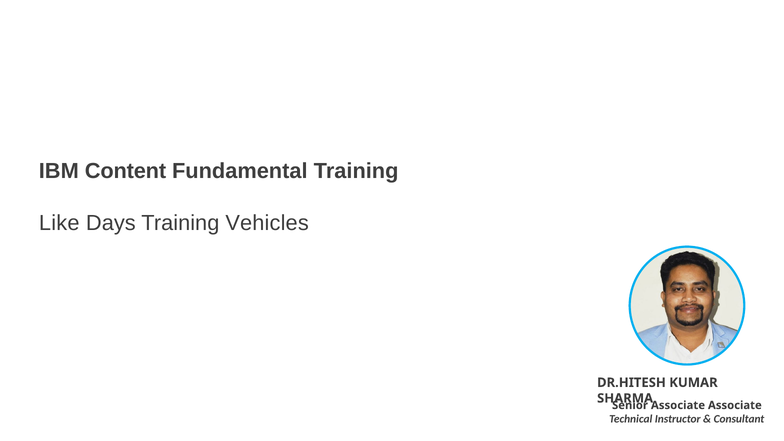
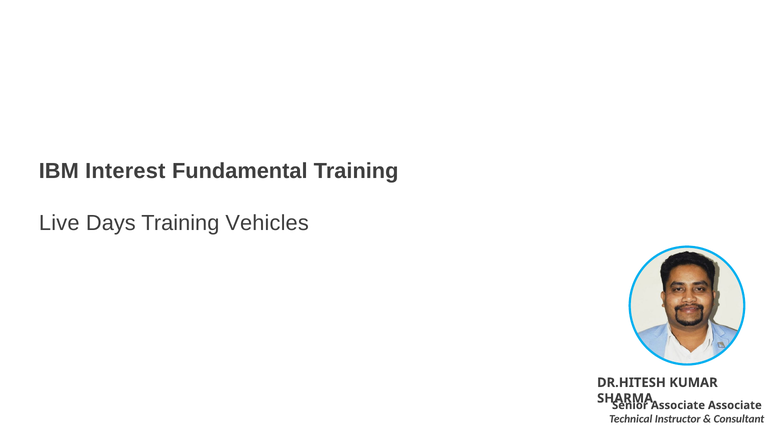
Content: Content -> Interest
Like: Like -> Live
